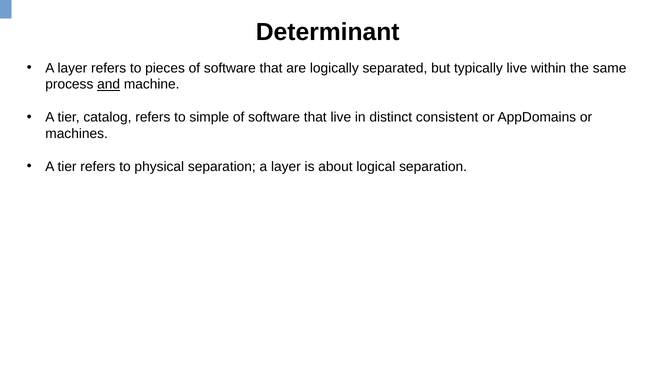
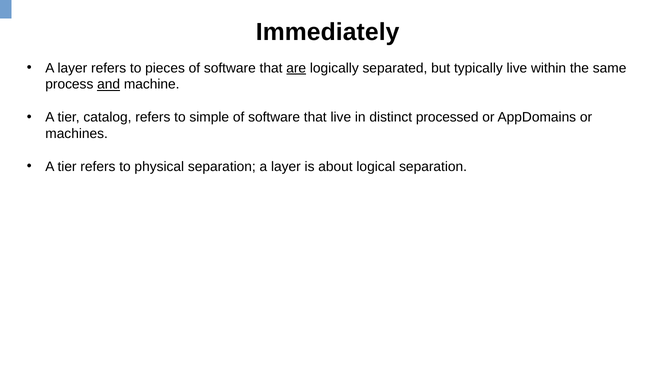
Determinant: Determinant -> Immediately
are underline: none -> present
consistent: consistent -> processed
